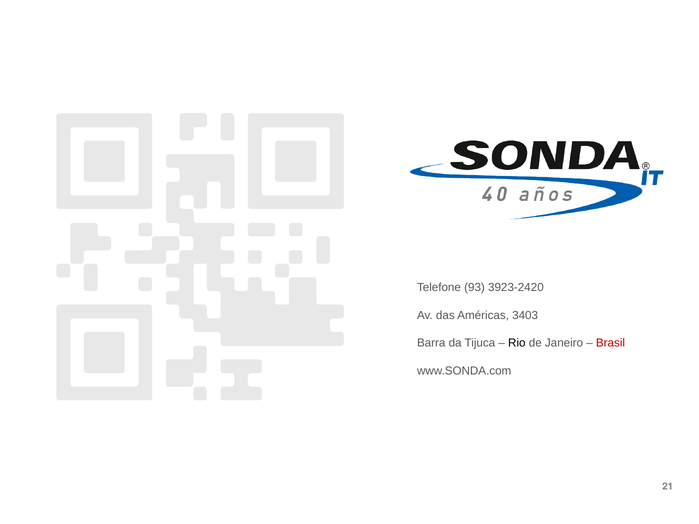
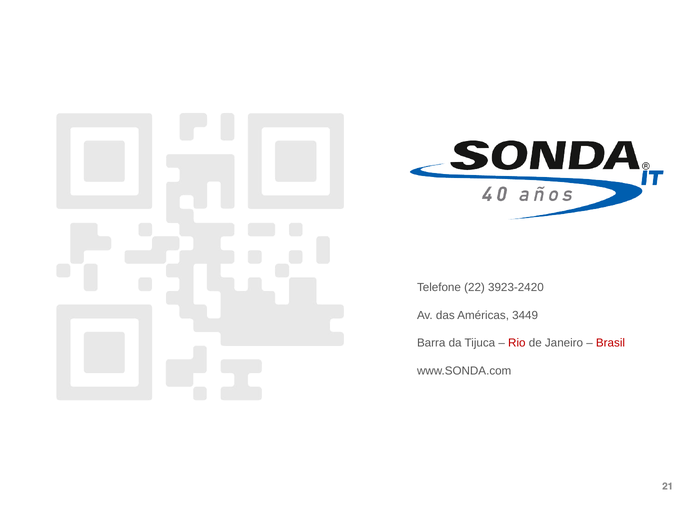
93: 93 -> 22
3403: 3403 -> 3449
Rio colour: black -> red
